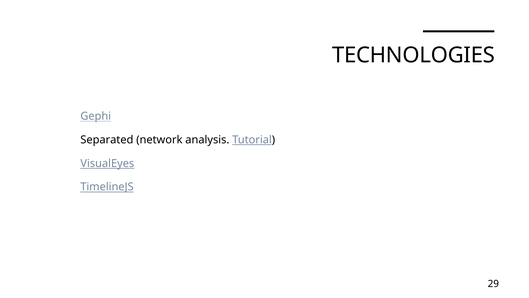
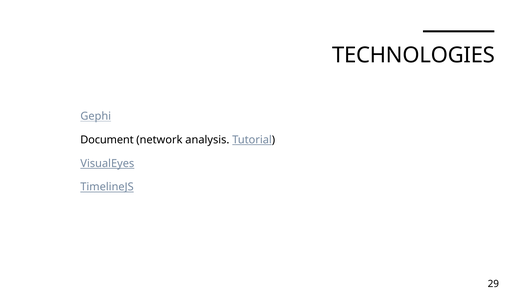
Separated: Separated -> Document
